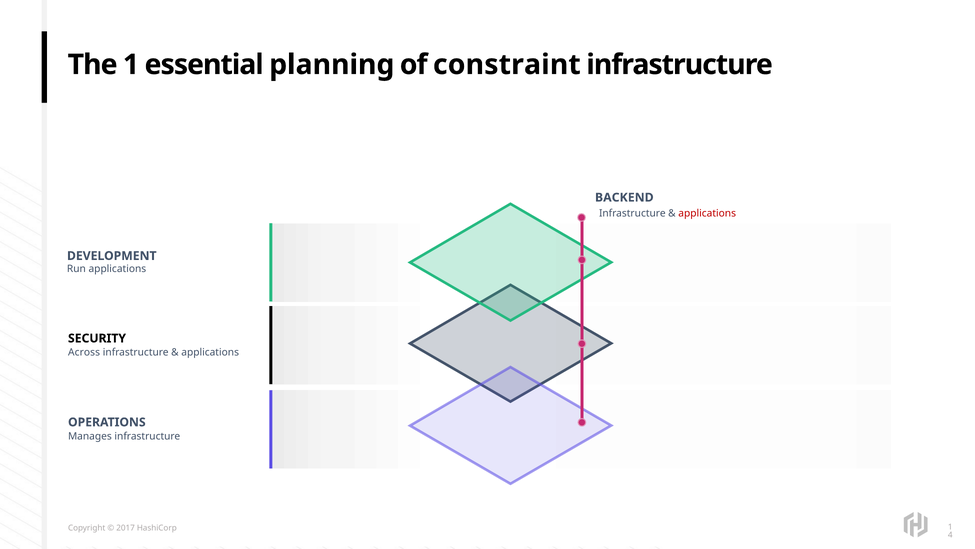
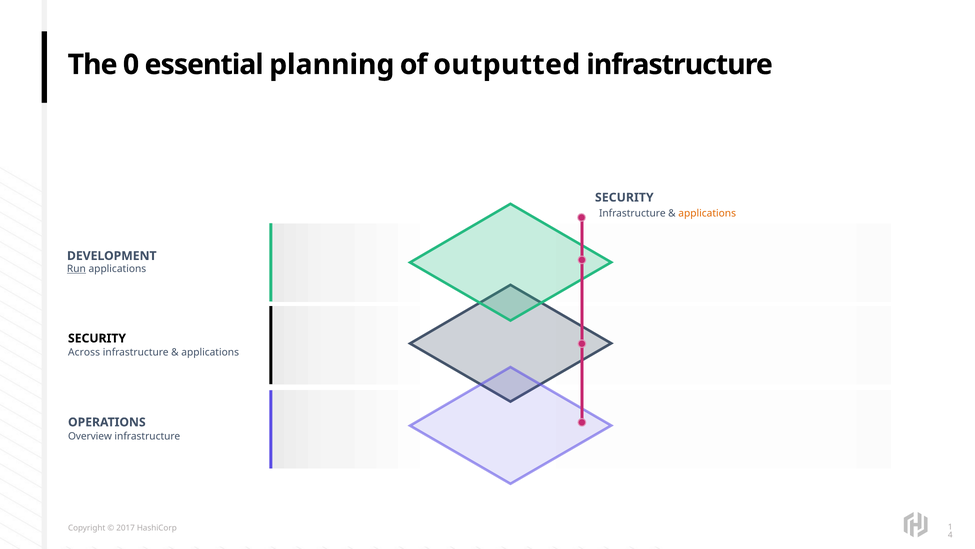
The 1: 1 -> 0
constraint: constraint -> outputted
BACKEND at (624, 197): BACKEND -> SECURITY
applications at (707, 213) colour: red -> orange
Run underline: none -> present
Manages: Manages -> Overview
